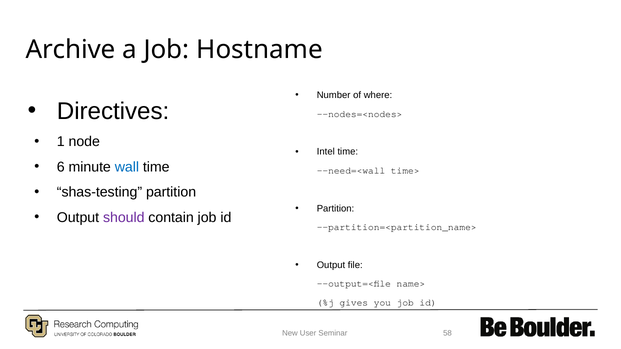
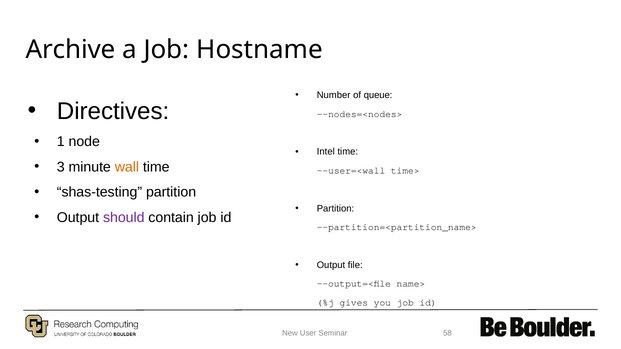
where: where -> queue
6: 6 -> 3
wall colour: blue -> orange
--need=<wall: --need=<wall -> --user=<wall
